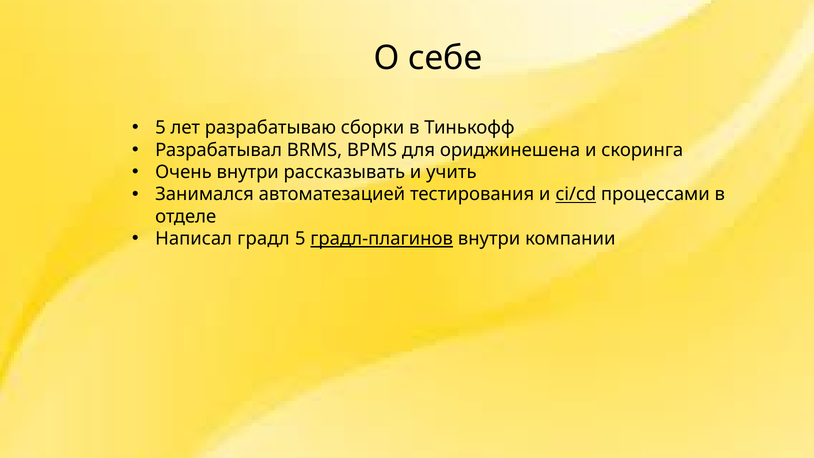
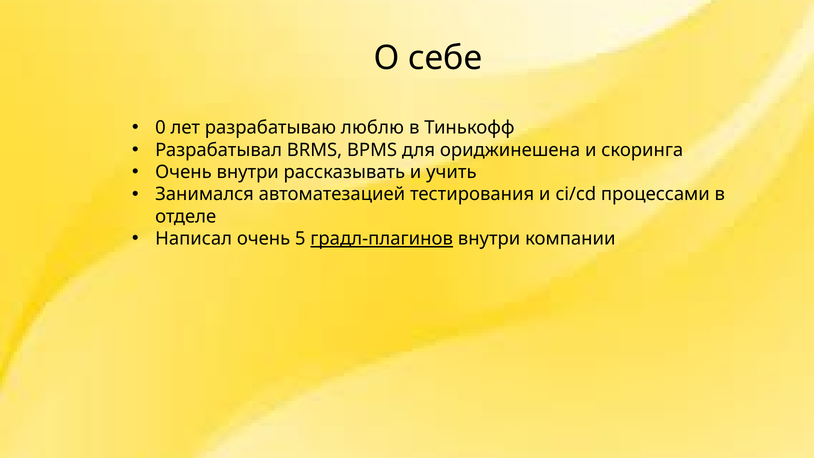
5 at (160, 128): 5 -> 0
сборки: сборки -> люблю
ci/cd underline: present -> none
Написал градл: градл -> очень
